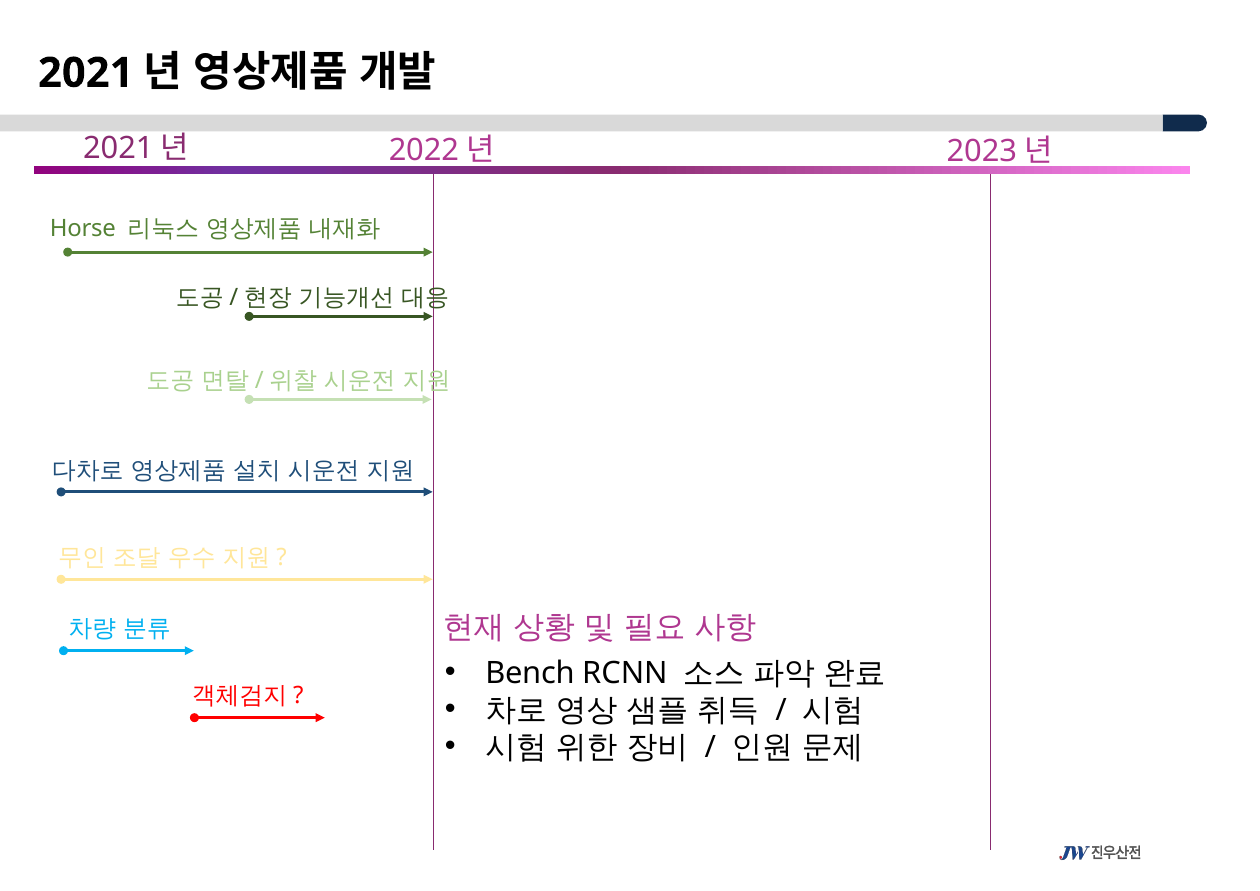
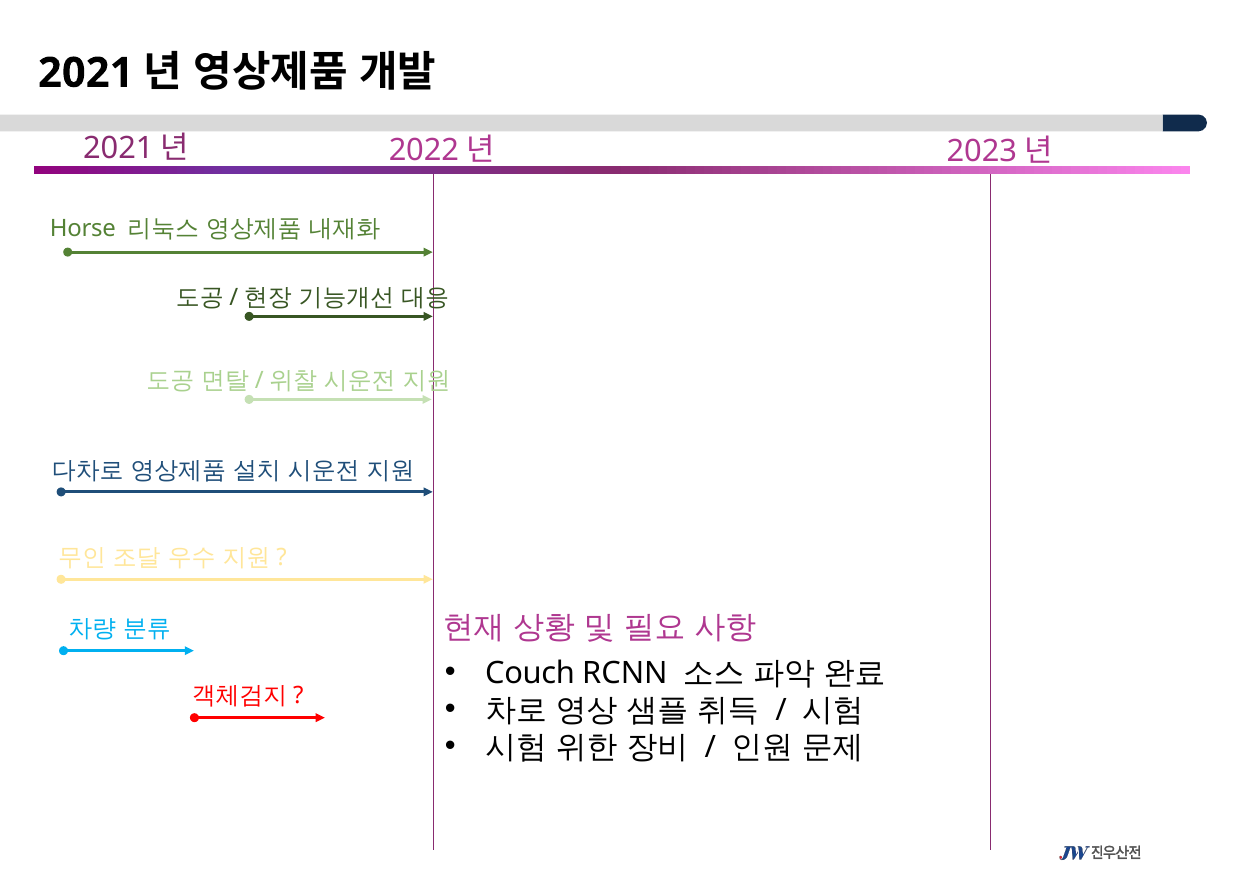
Bench: Bench -> Couch
